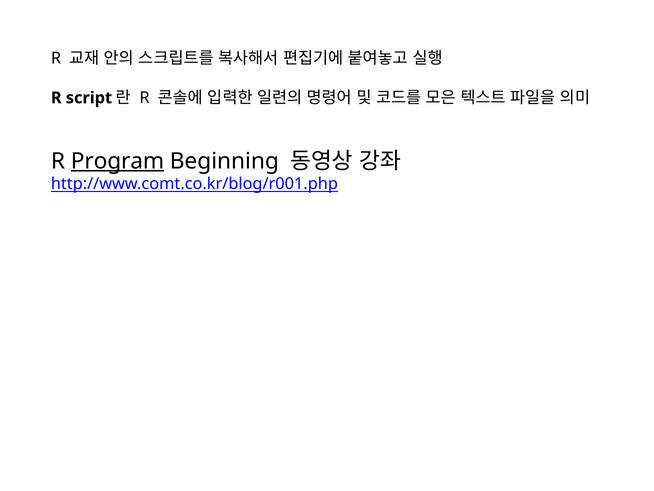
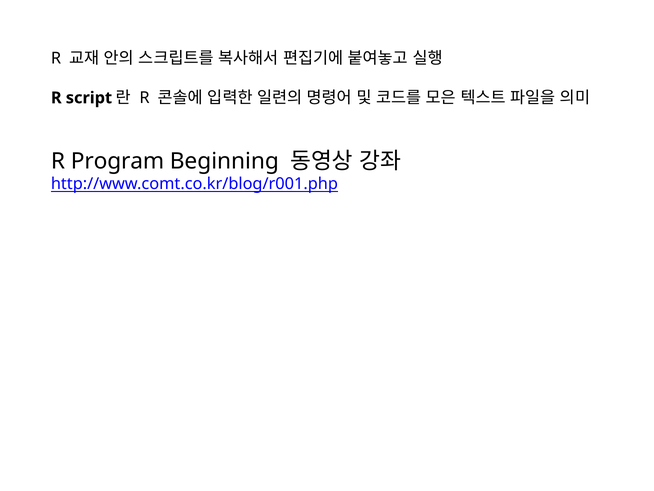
Program underline: present -> none
